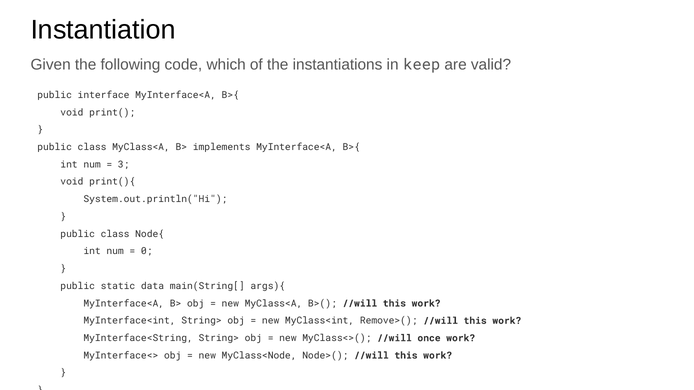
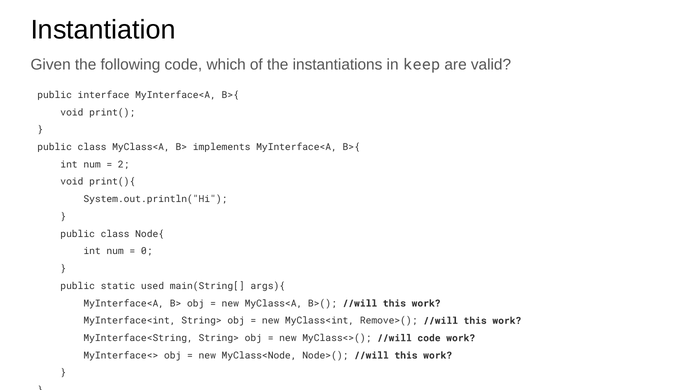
3: 3 -> 2
data: data -> used
//will once: once -> code
